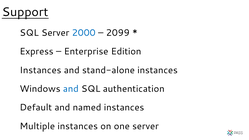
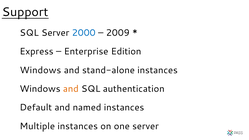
2099: 2099 -> 2009
Instances at (40, 70): Instances -> Windows
and at (71, 89) colour: blue -> orange
